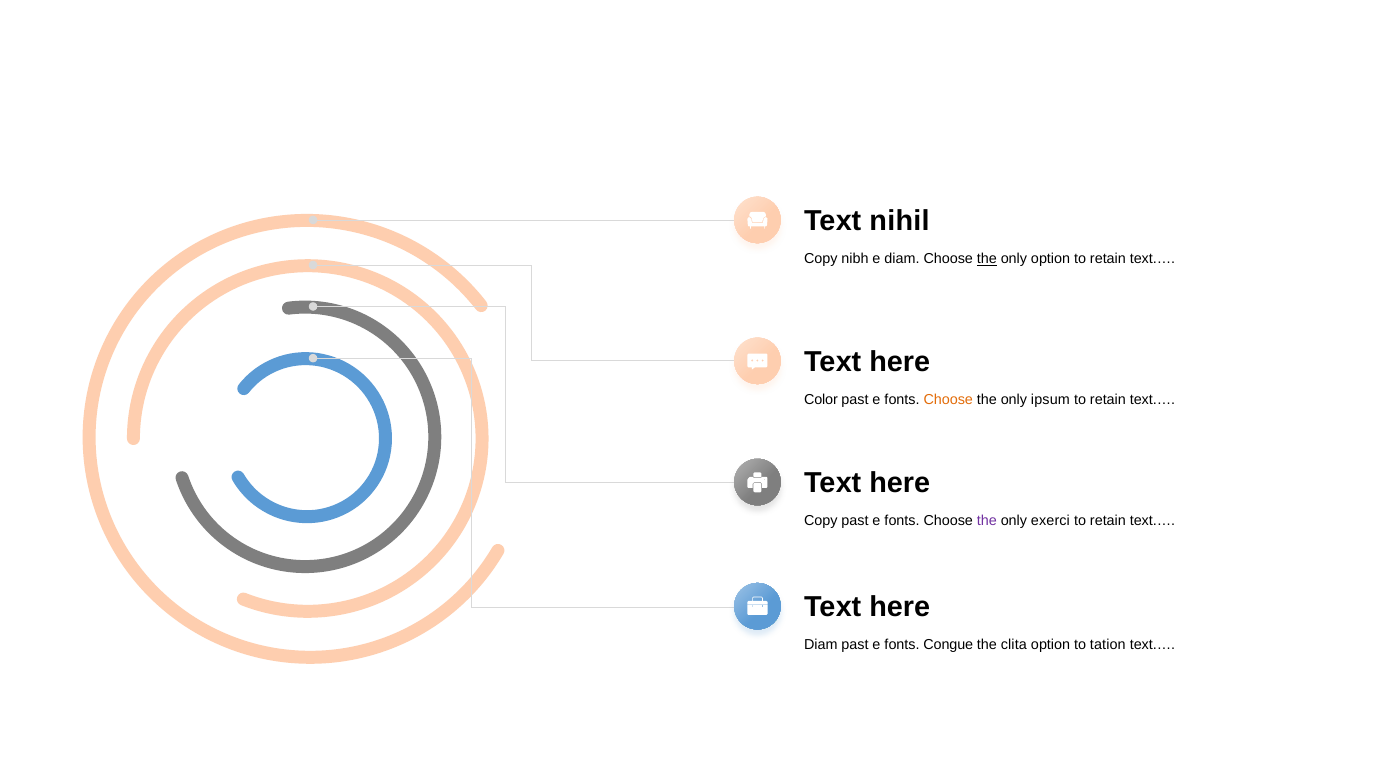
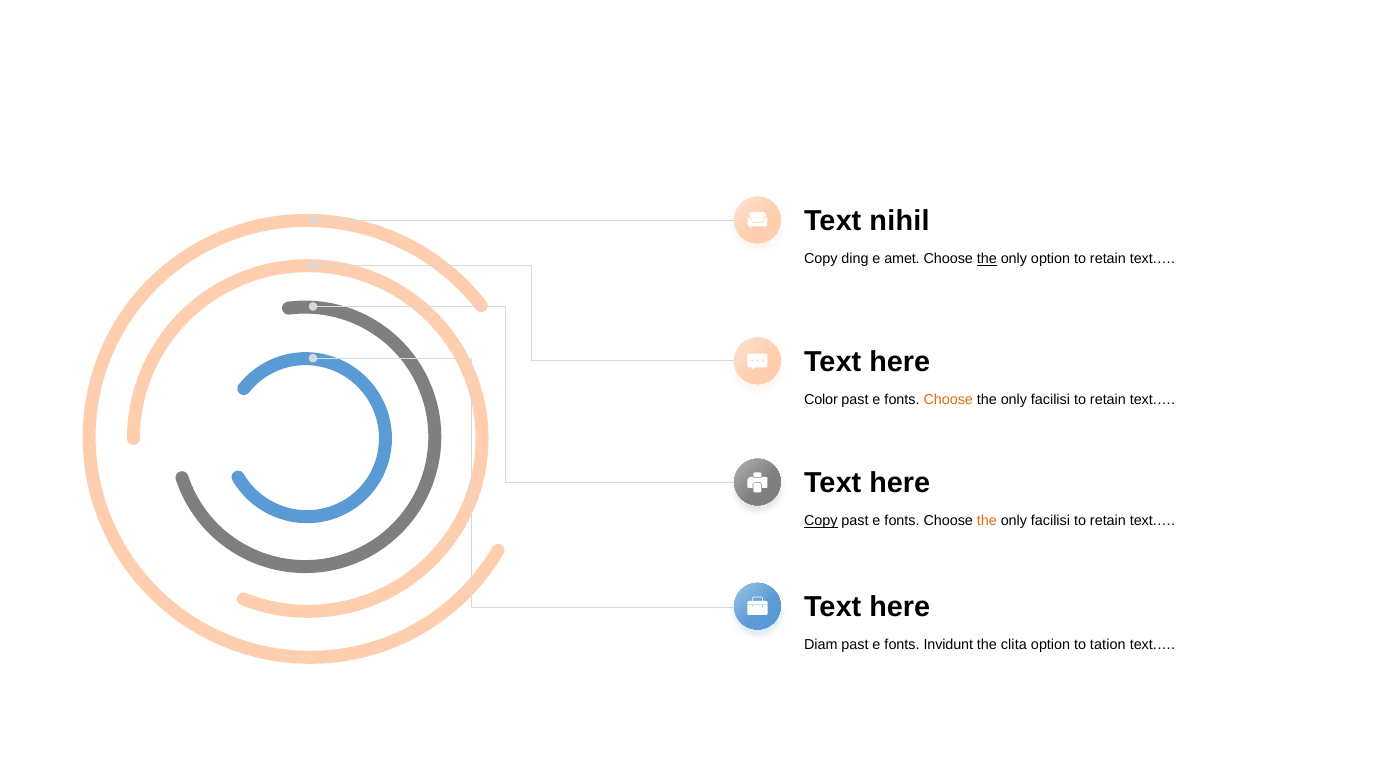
nibh: nibh -> ding
e diam: diam -> amet
ipsum at (1050, 400): ipsum -> facilisi
Copy at (821, 521) underline: none -> present
the at (987, 521) colour: purple -> orange
exerci at (1050, 521): exerci -> facilisi
Congue: Congue -> Invidunt
